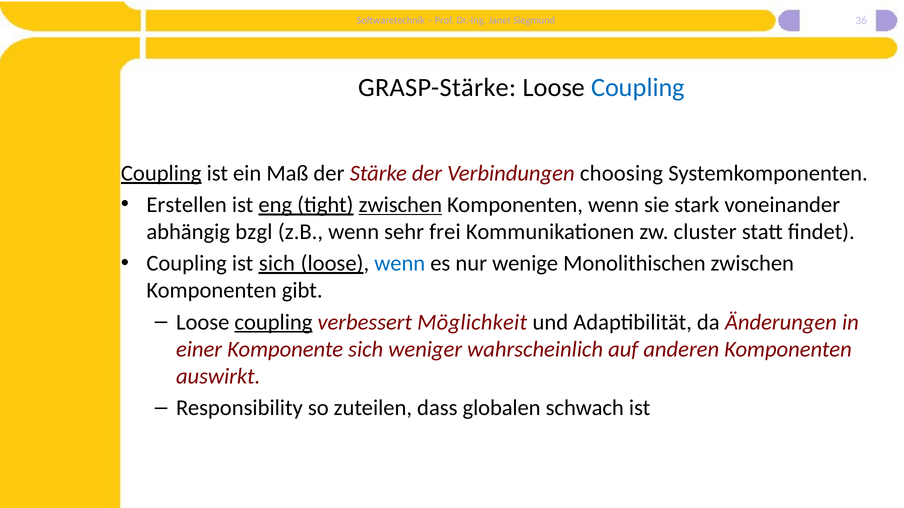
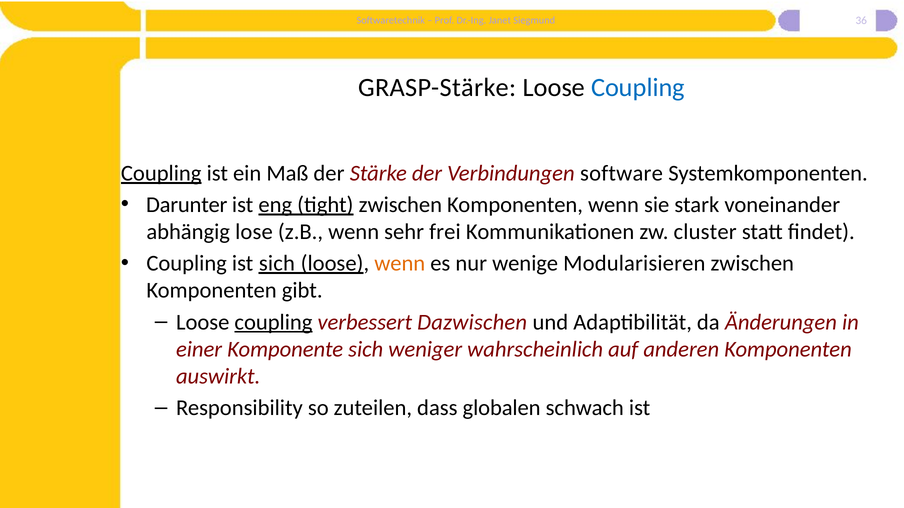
choosing: choosing -> software
Erstellen: Erstellen -> Darunter
zwischen at (400, 205) underline: present -> none
bzgl: bzgl -> lose
wenn at (400, 264) colour: blue -> orange
Monolithischen: Monolithischen -> Modularisieren
Möglichkeit: Möglichkeit -> Dazwischen
